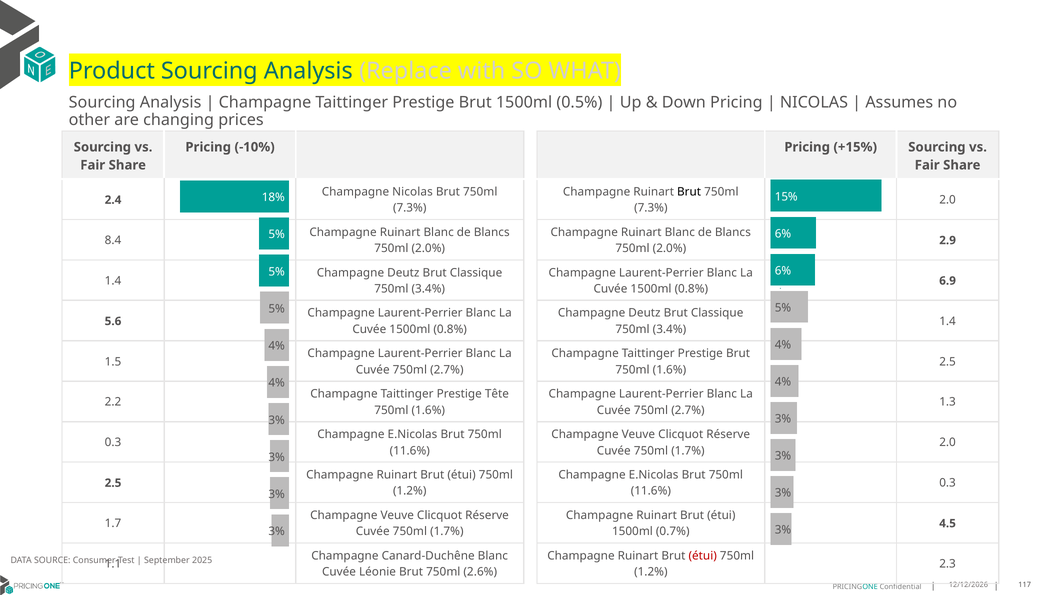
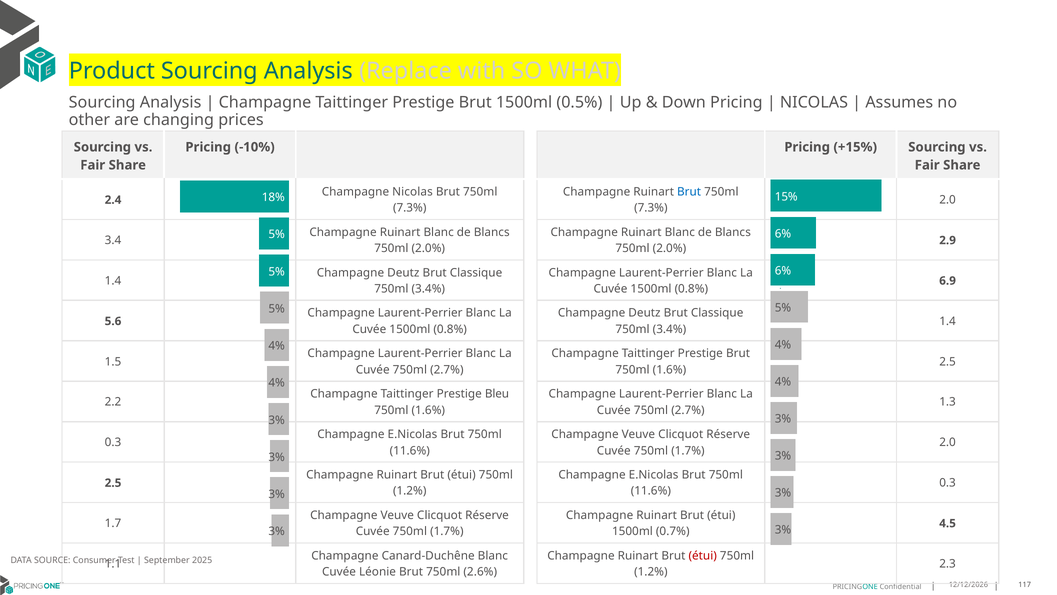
Brut at (689, 192) colour: black -> blue
8.4: 8.4 -> 3.4
Tête: Tête -> Bleu
